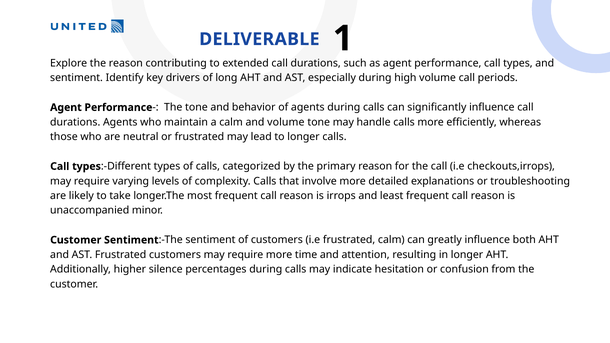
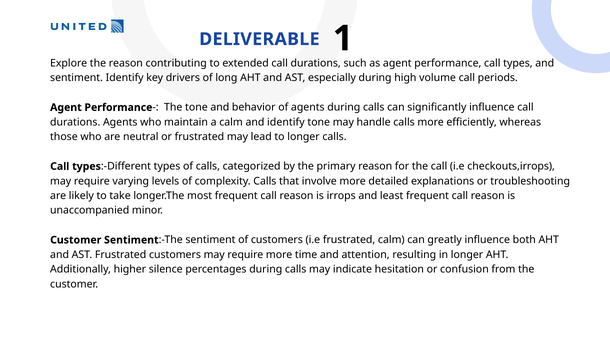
and volume: volume -> identify
